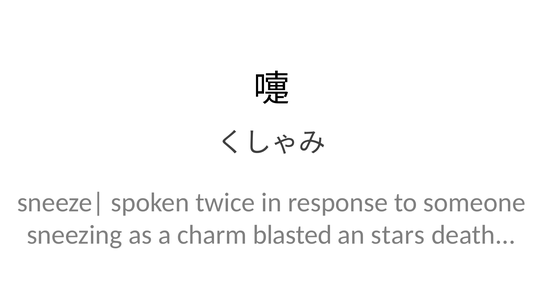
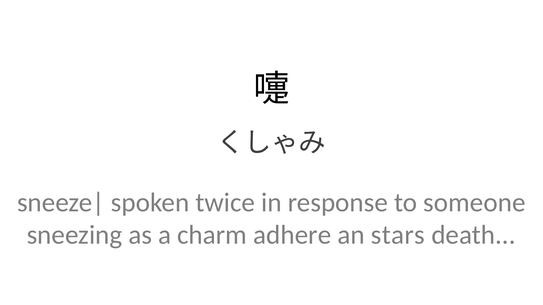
blasted: blasted -> adhere
